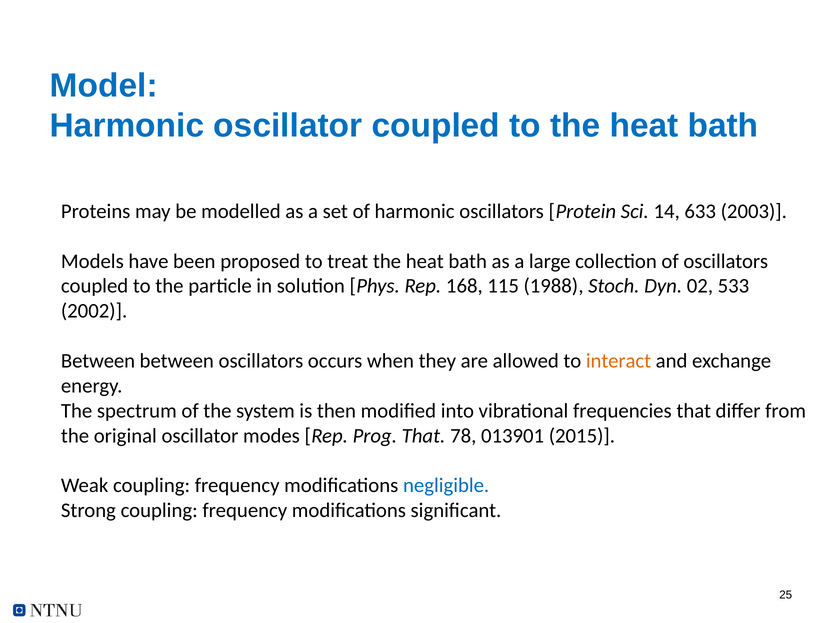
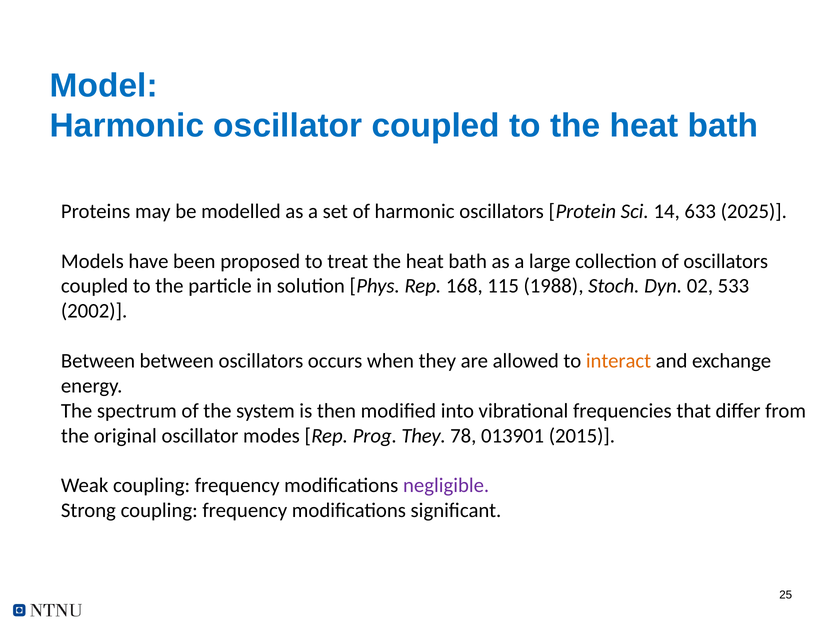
2003: 2003 -> 2025
Prog That: That -> They
negligible colour: blue -> purple
